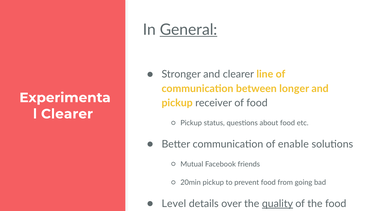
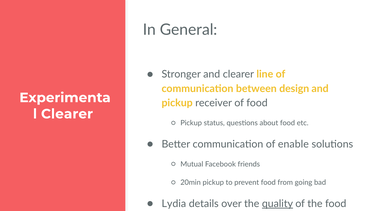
General underline: present -> none
longer: longer -> design
Level: Level -> Lydia
